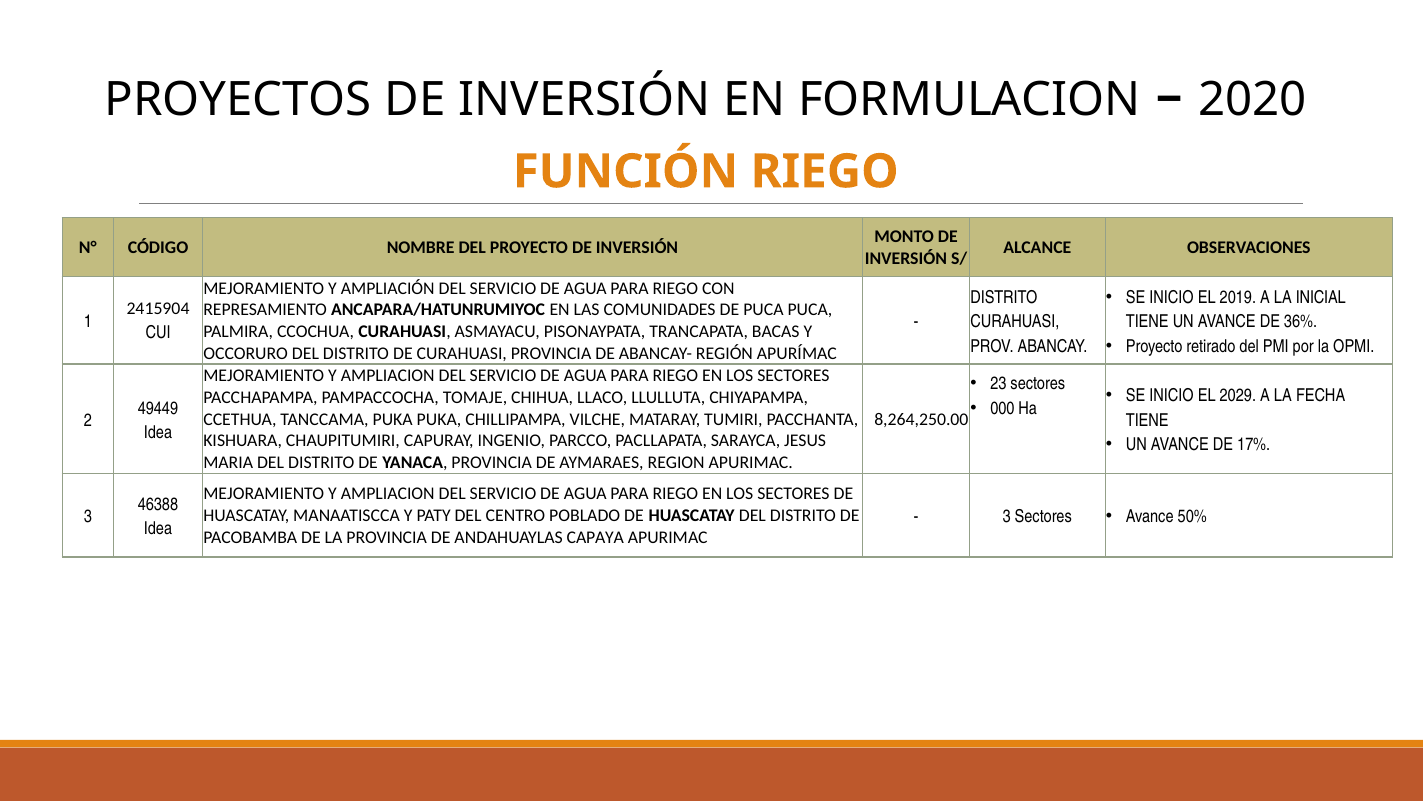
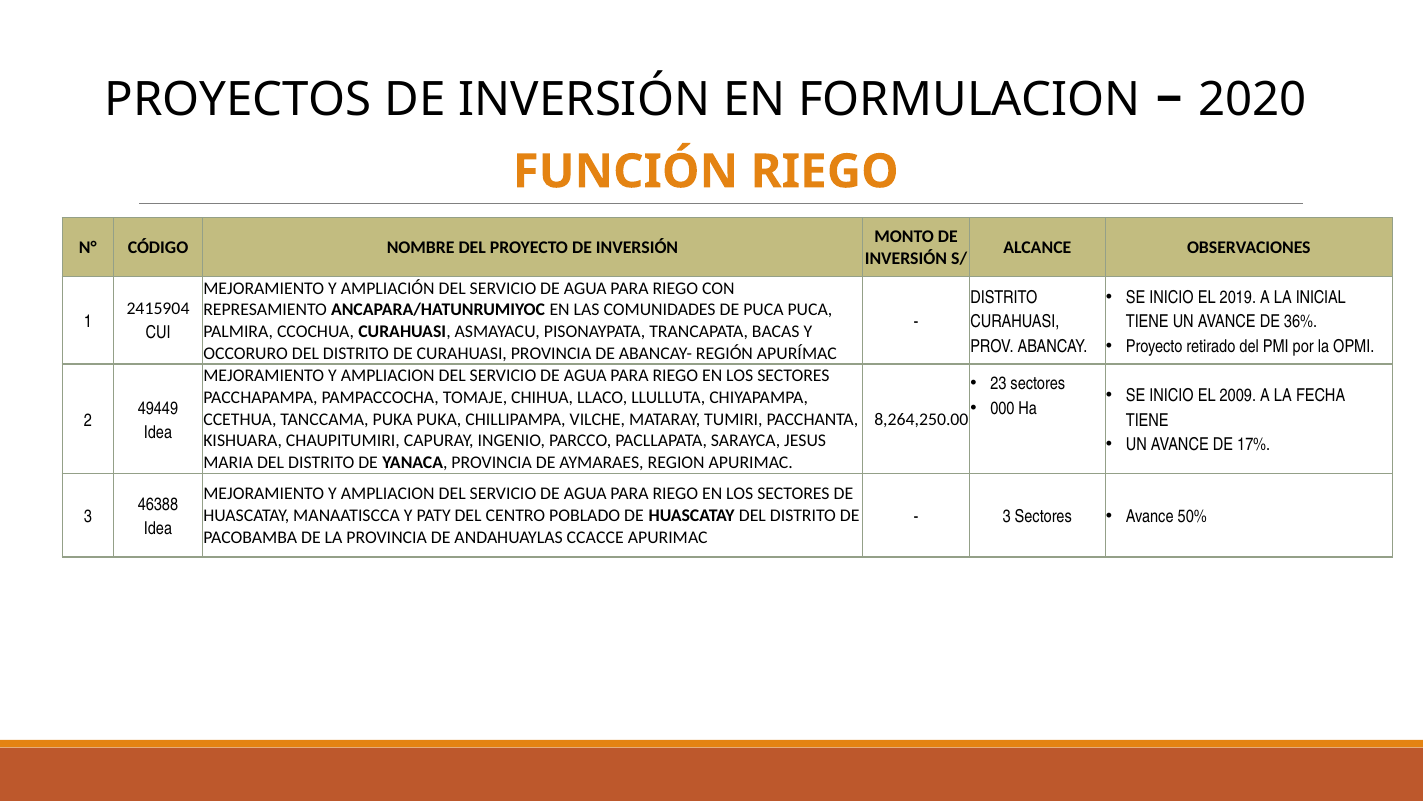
2029: 2029 -> 2009
CAPAYA: CAPAYA -> CCACCE
